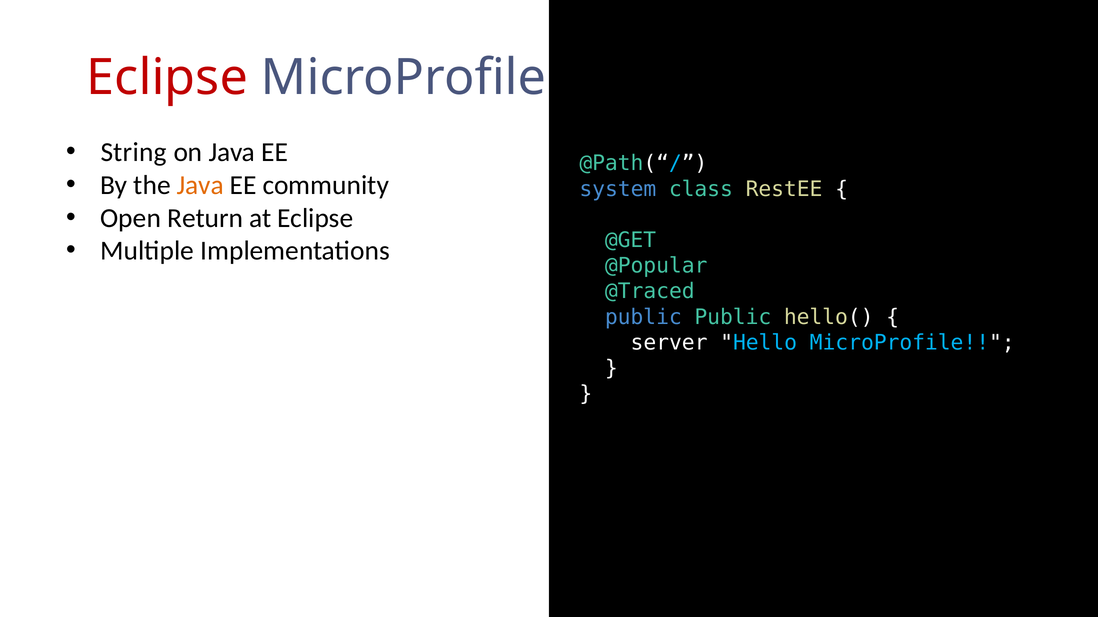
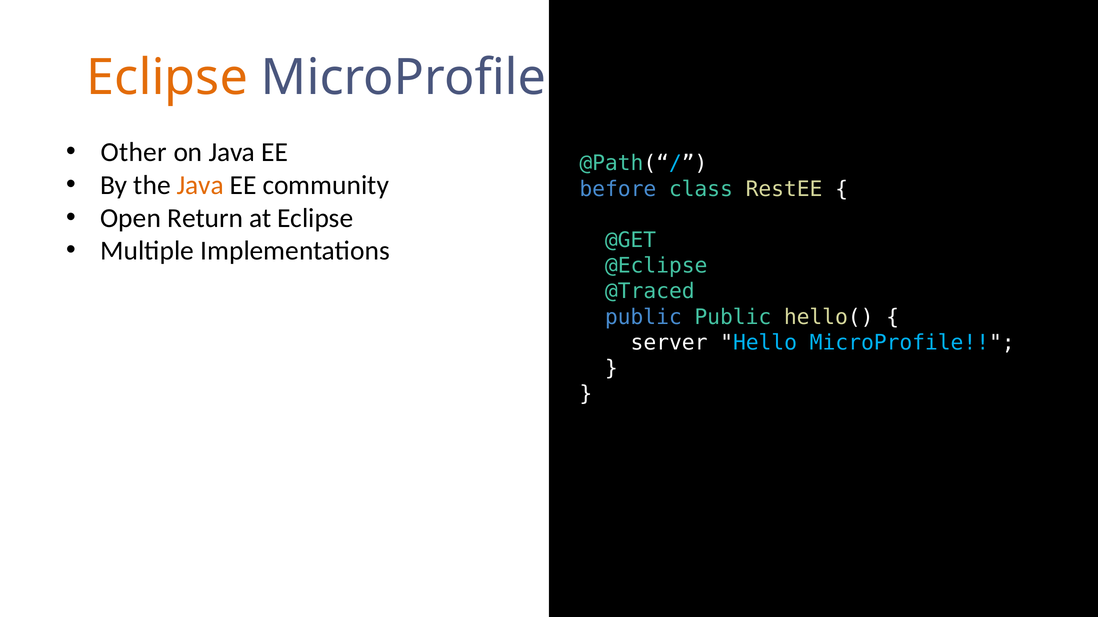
Eclipse at (167, 78) colour: red -> orange
String: String -> Other
system: system -> before
@Popular: @Popular -> @Eclipse
